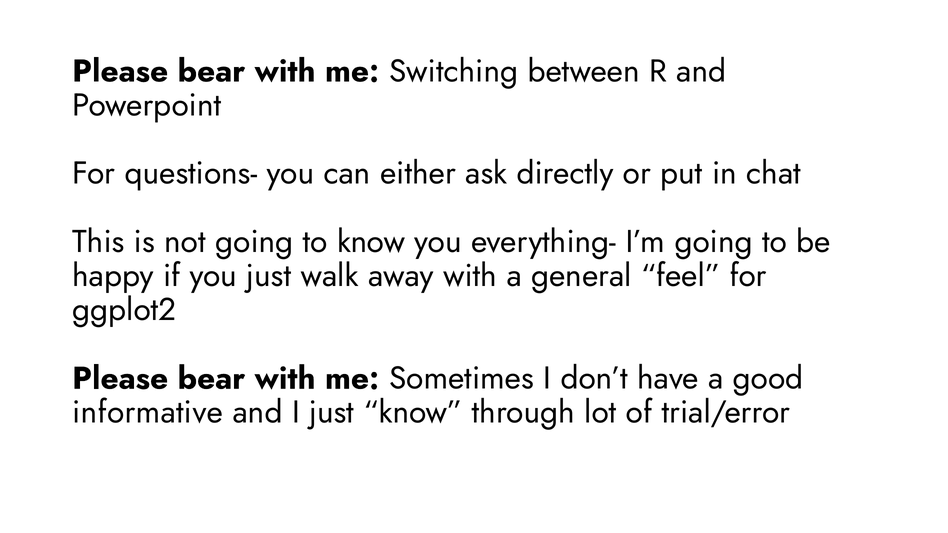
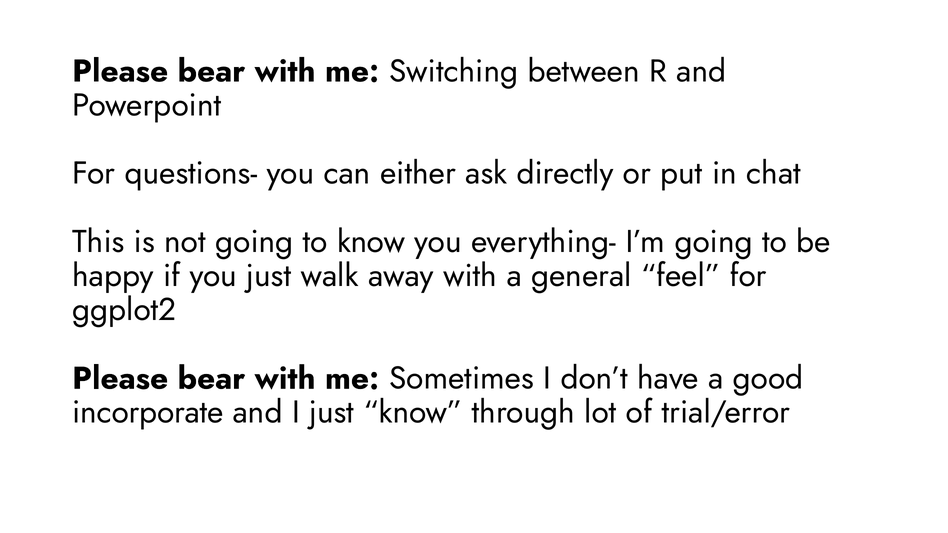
informative: informative -> incorporate
